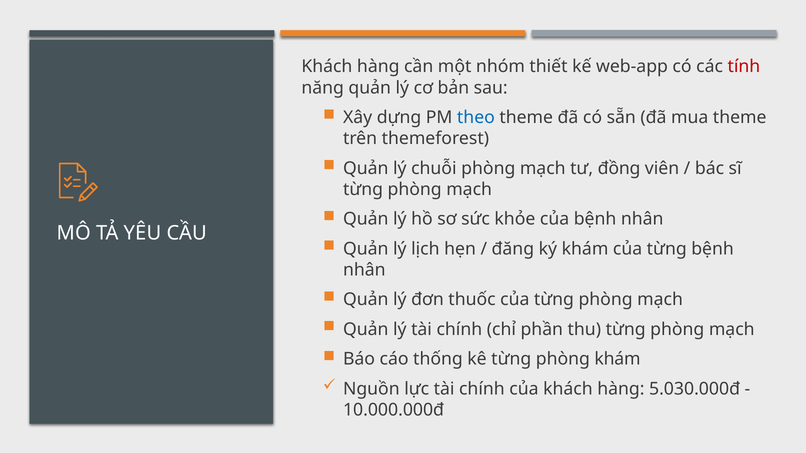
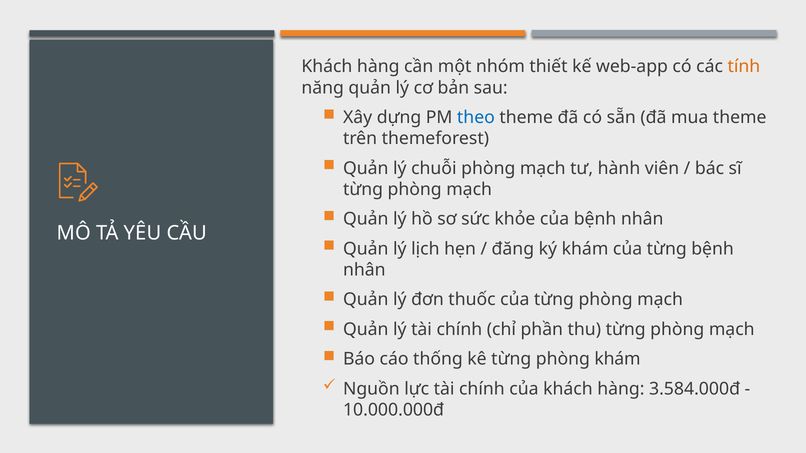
tính colour: red -> orange
đồng: đồng -> hành
5.030.000đ: 5.030.000đ -> 3.584.000đ
